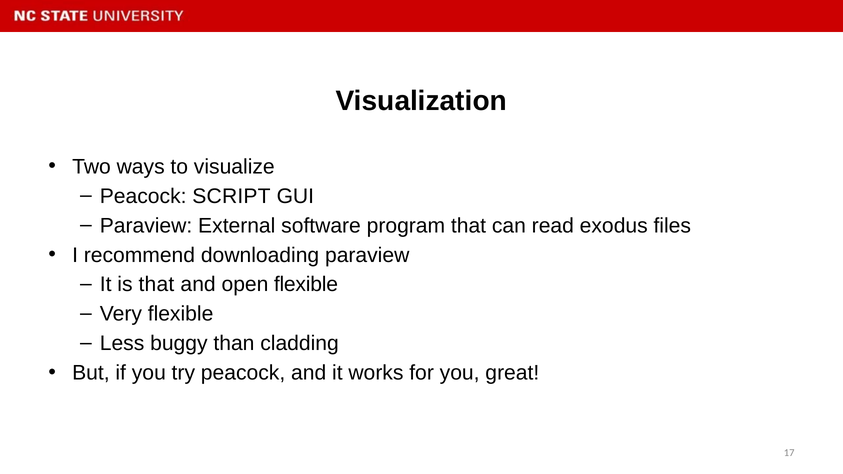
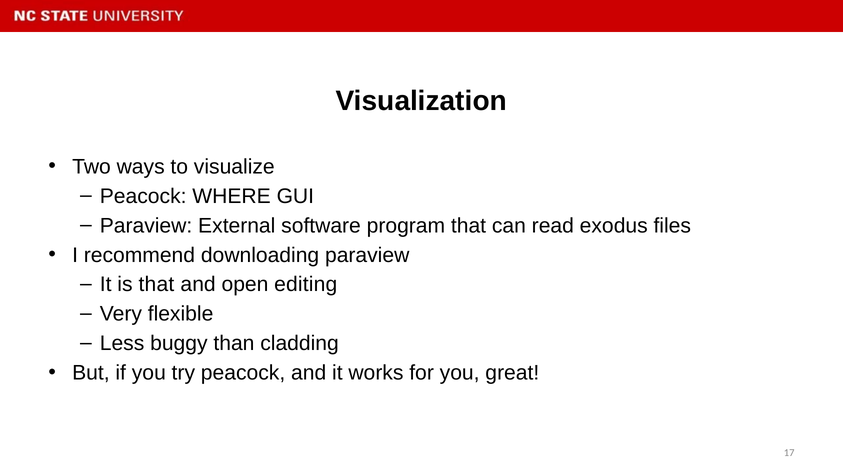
SCRIPT: SCRIPT -> WHERE
open flexible: flexible -> editing
